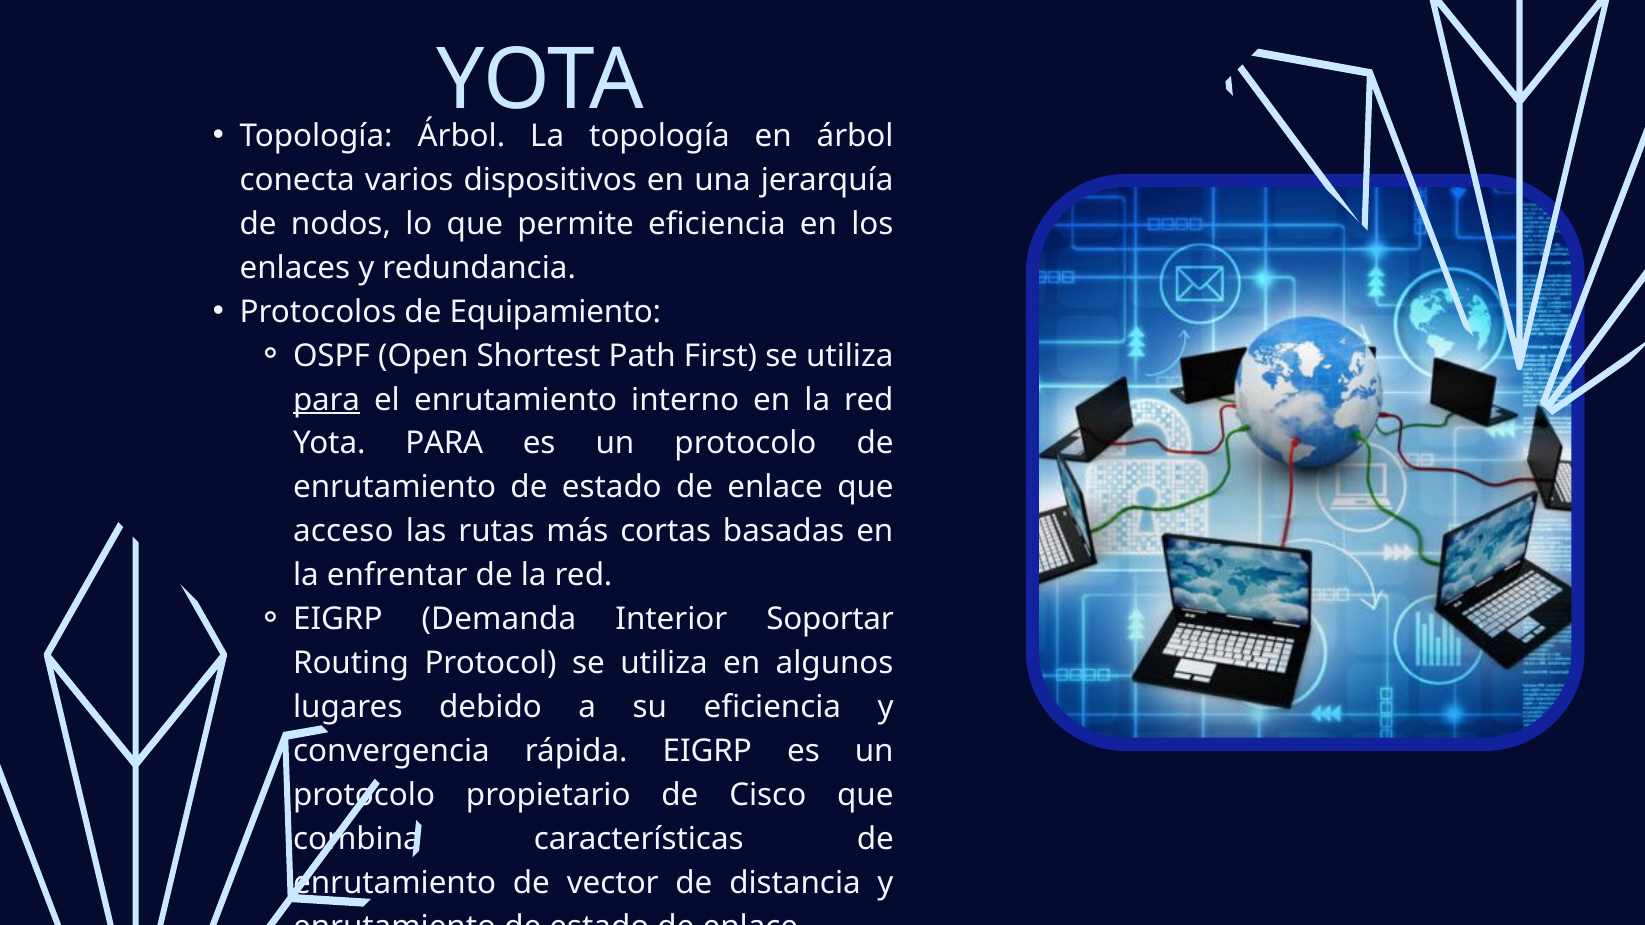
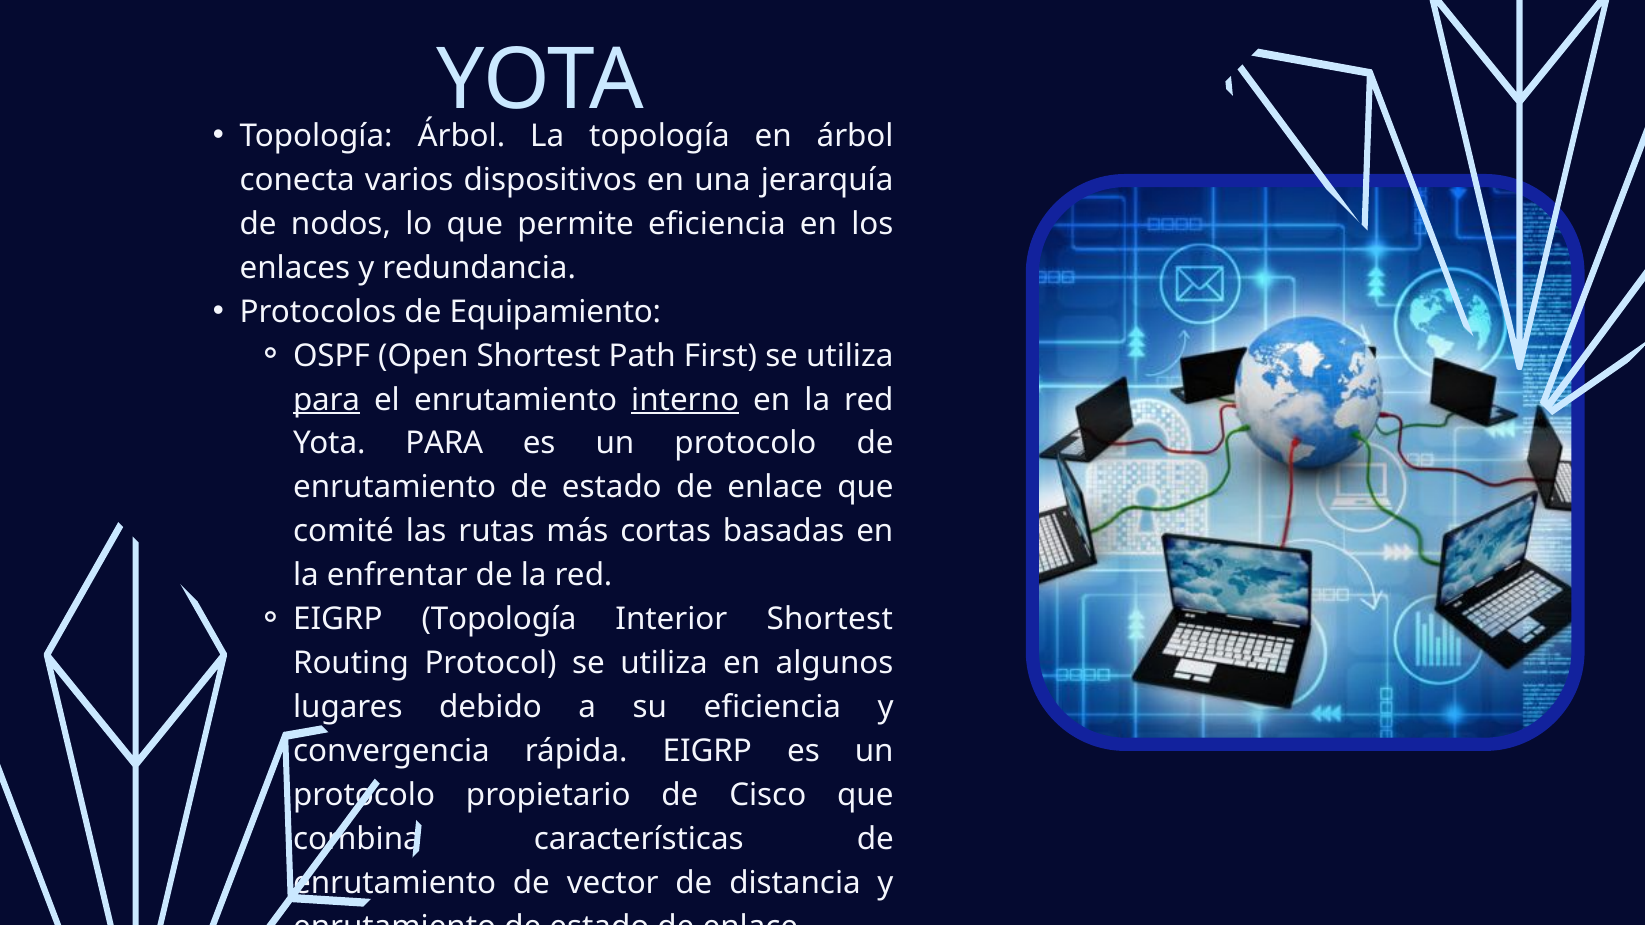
interno underline: none -> present
acceso: acceso -> comité
EIGRP Demanda: Demanda -> Topología
Interior Soportar: Soportar -> Shortest
